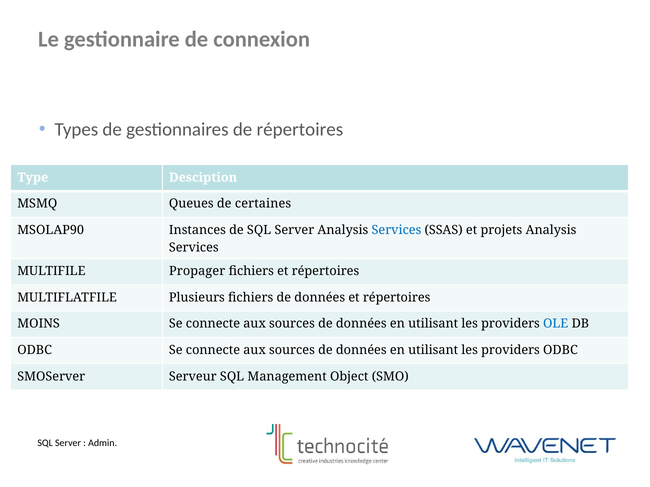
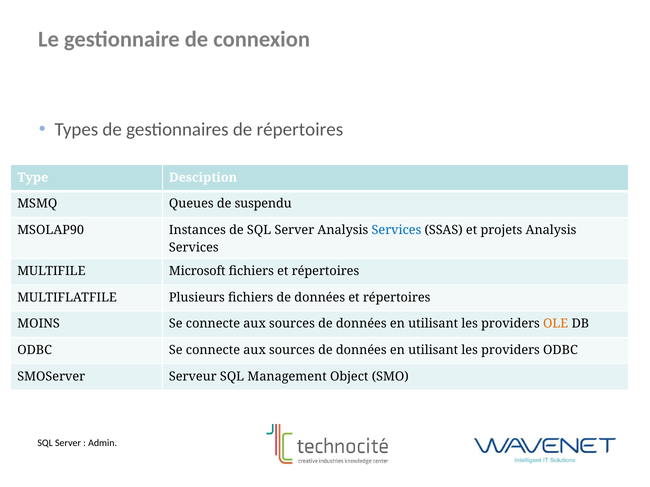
certaines: certaines -> suspendu
Propager: Propager -> Microsoft
OLE colour: blue -> orange
